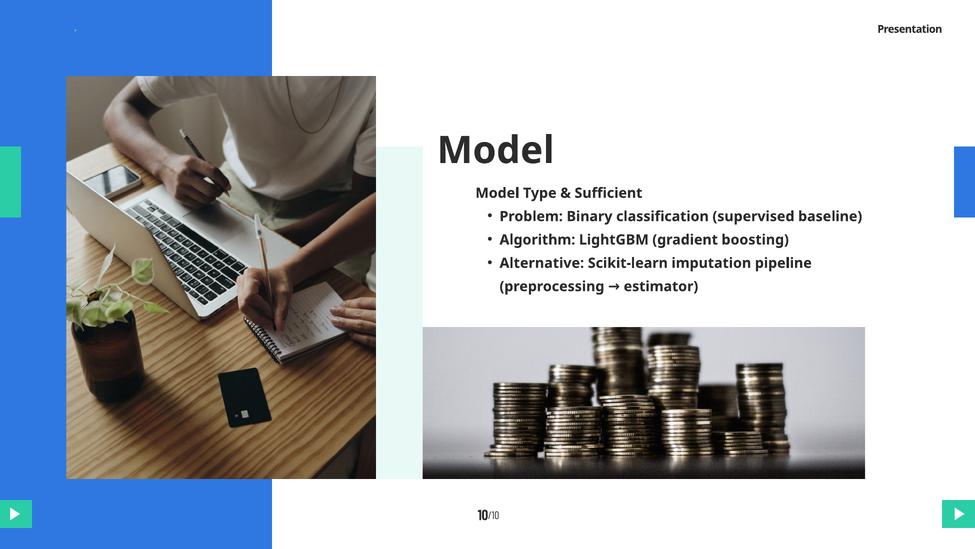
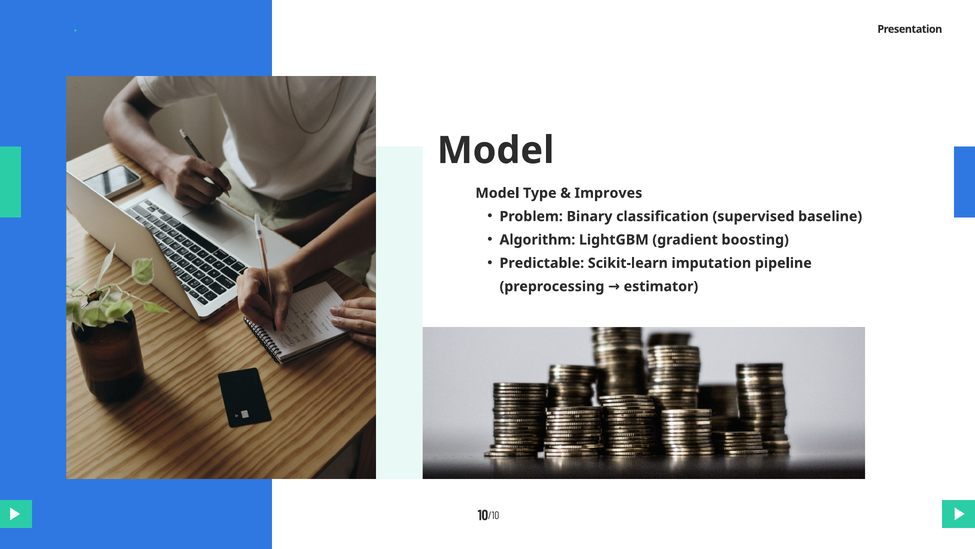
Sufficient: Sufficient -> Improves
Alternative: Alternative -> Predictable
